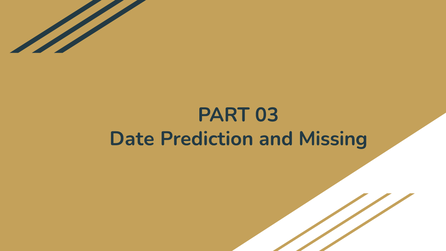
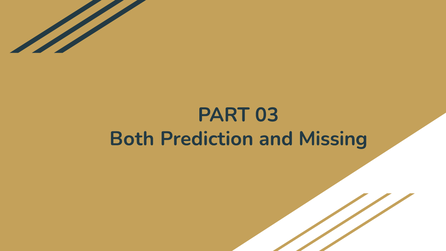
Date: Date -> Both
